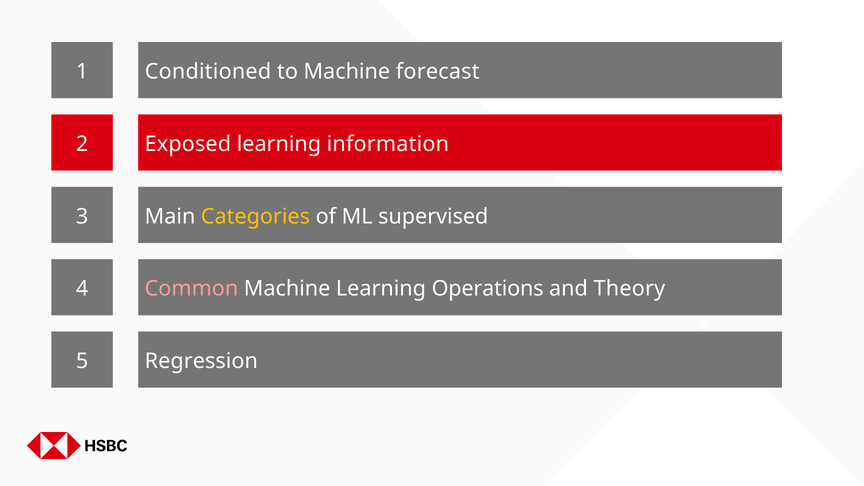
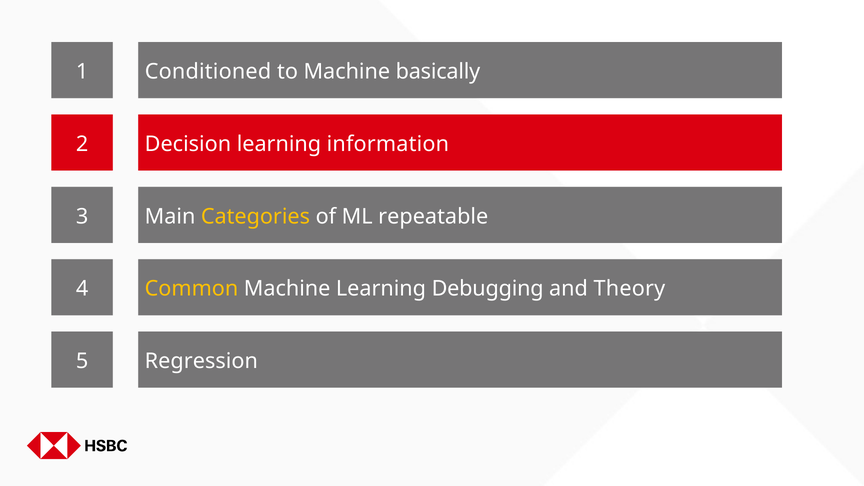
forecast: forecast -> basically
Exposed: Exposed -> Decision
supervised: supervised -> repeatable
Common colour: pink -> yellow
Operations: Operations -> Debugging
